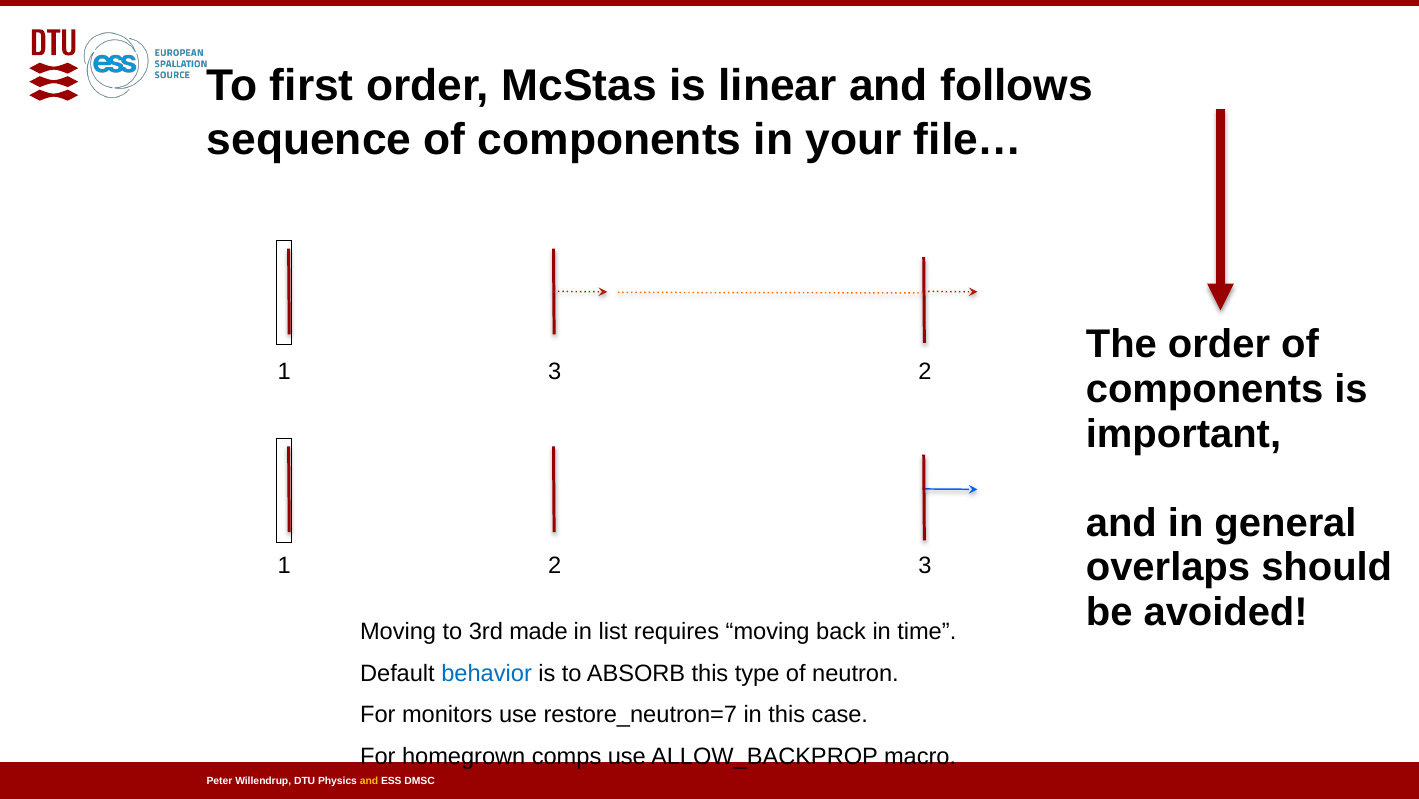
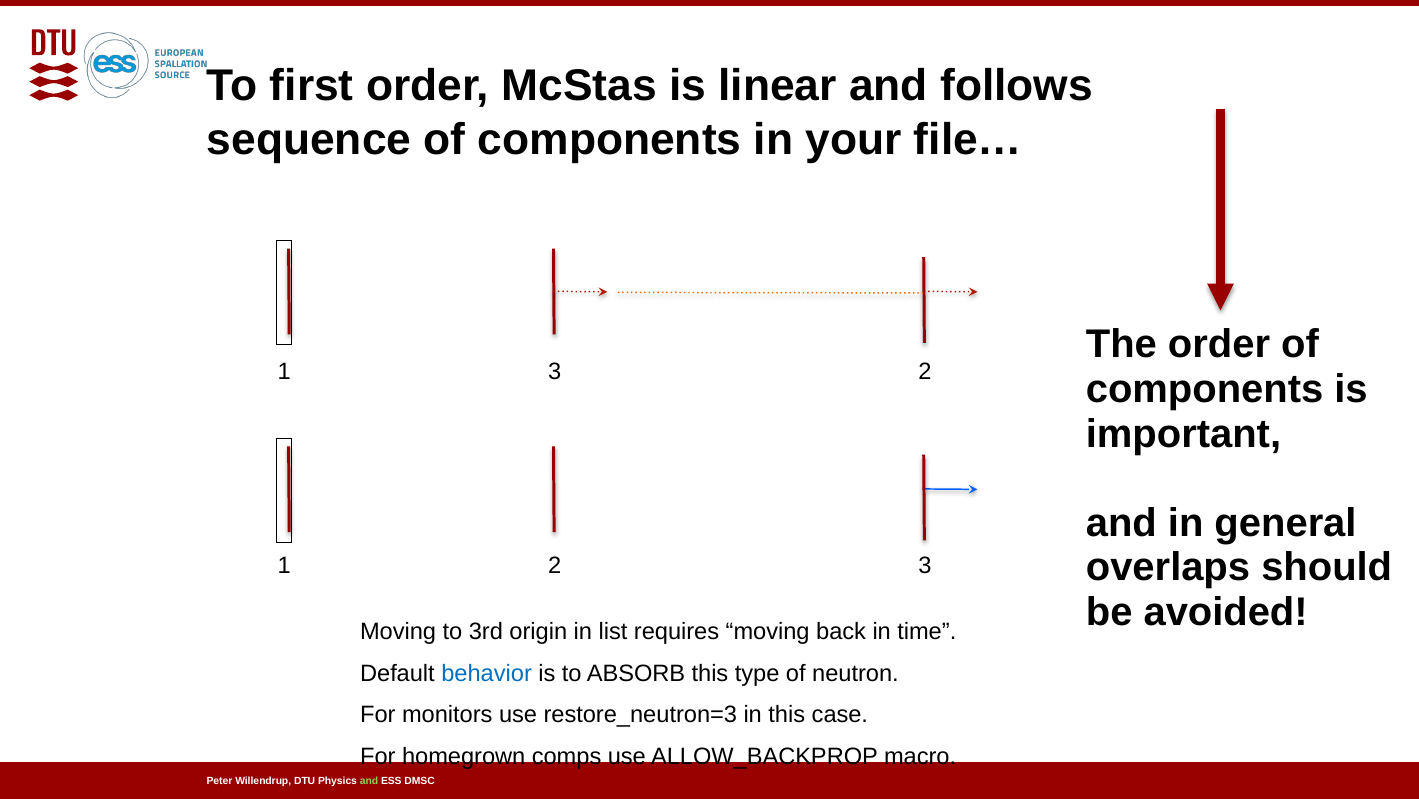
made: made -> origin
restore_neutron=7: restore_neutron=7 -> restore_neutron=3
and at (369, 781) colour: yellow -> light green
